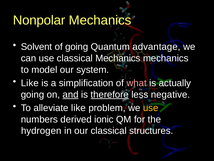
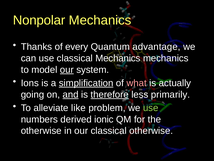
Solvent: Solvent -> Thanks
of going: going -> every
our at (67, 70) underline: none -> present
Like at (30, 83): Like -> Ions
simplification underline: none -> present
negative: negative -> primarily
use at (151, 108) colour: yellow -> light green
hydrogen at (41, 130): hydrogen -> otherwise
classical structures: structures -> otherwise
